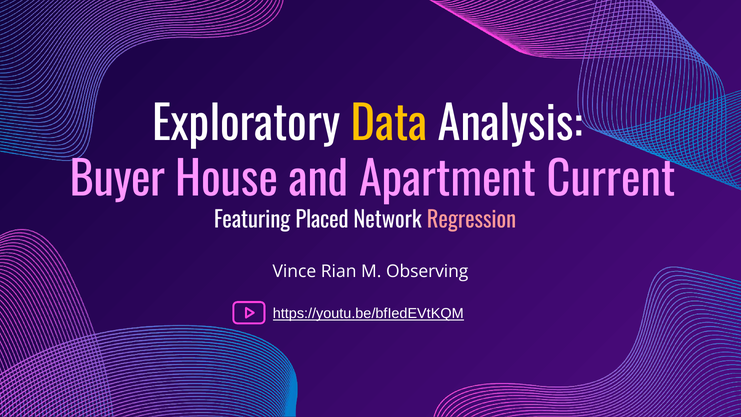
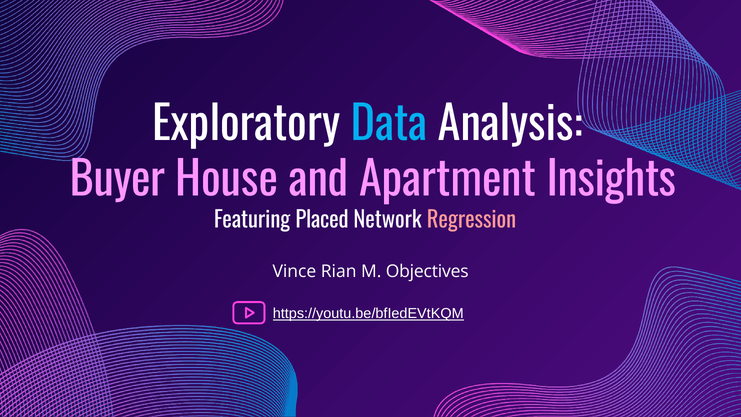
Data colour: yellow -> light blue
Current: Current -> Insights
Observing: Observing -> Objectives
